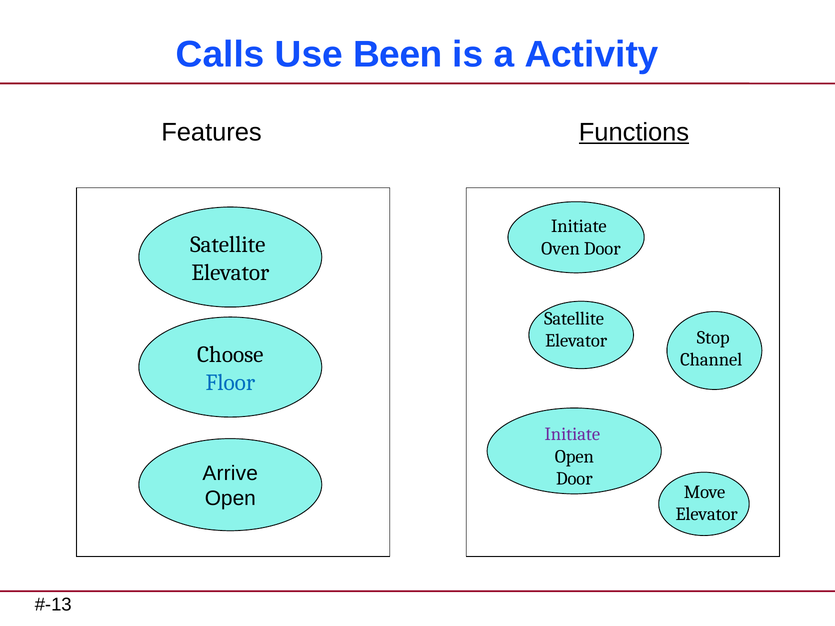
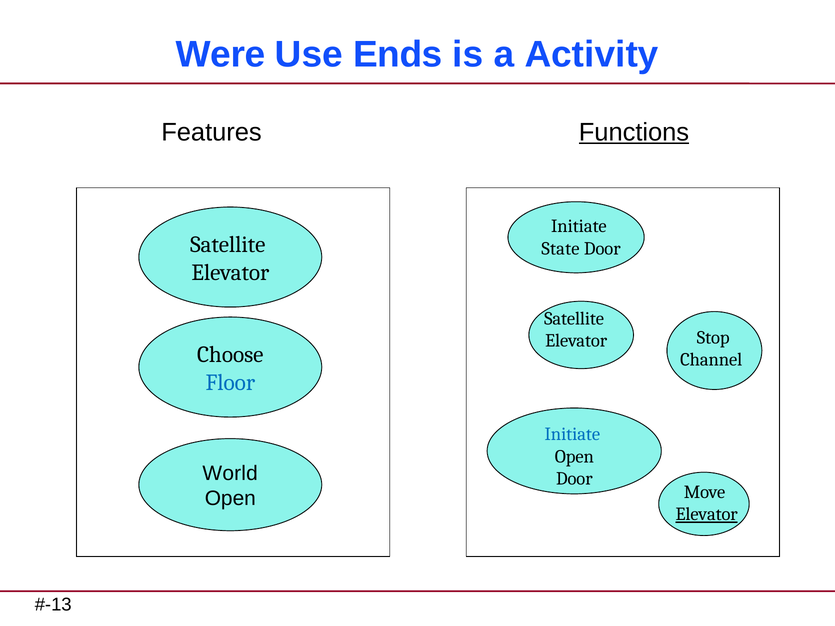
Calls: Calls -> Were
Been: Been -> Ends
Oven: Oven -> State
Initiate at (572, 434) colour: purple -> blue
Arrive: Arrive -> World
Elevator at (707, 515) underline: none -> present
